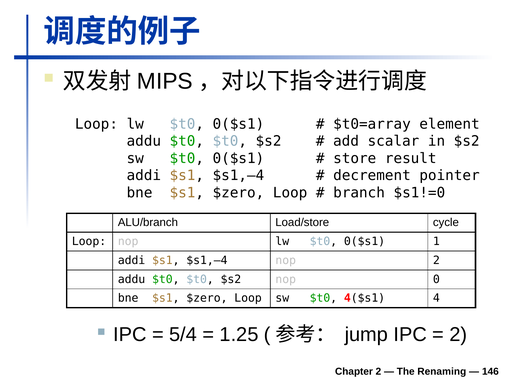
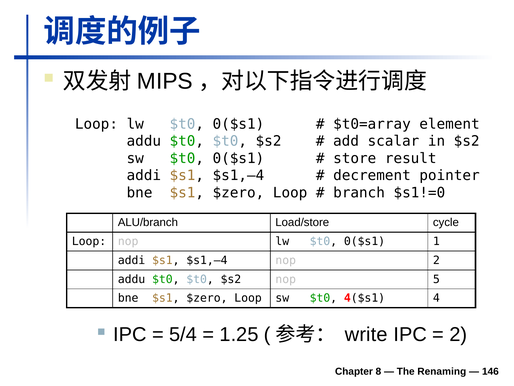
0: 0 -> 5
jump: jump -> write
Chapter 2: 2 -> 8
